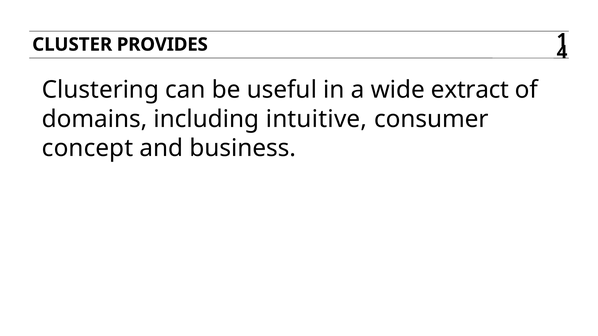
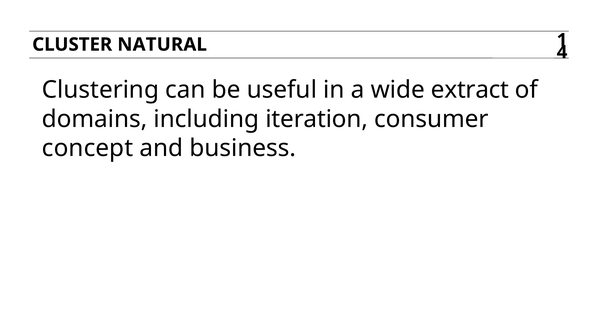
PROVIDES: PROVIDES -> NATURAL
intuitive: intuitive -> iteration
